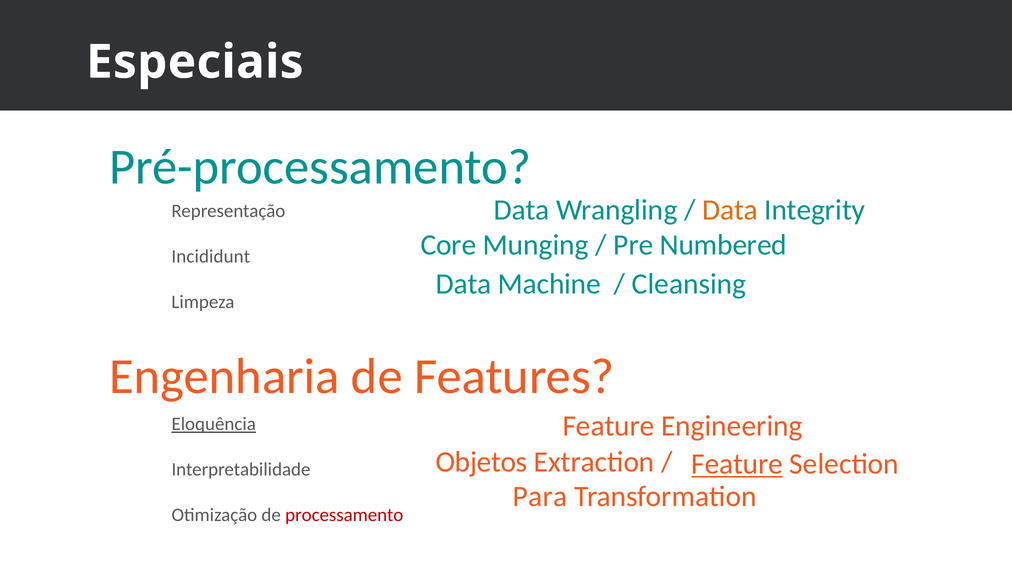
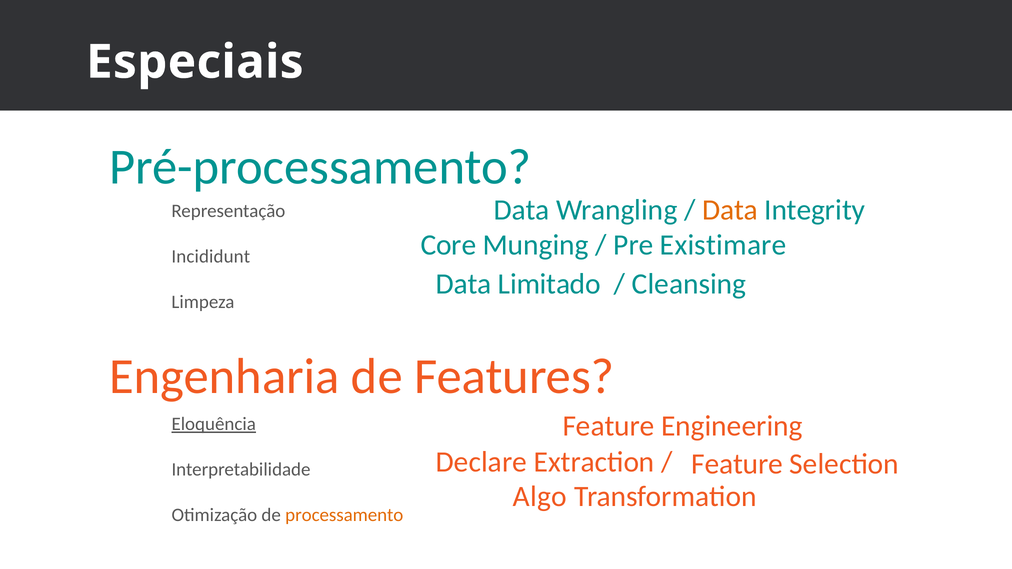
Numbered: Numbered -> Existimare
Machine: Machine -> Limitado
Objetos: Objetos -> Declare
Feature at (737, 464) underline: present -> none
Para: Para -> Algo
processamento colour: red -> orange
